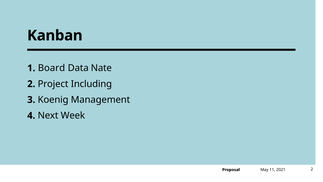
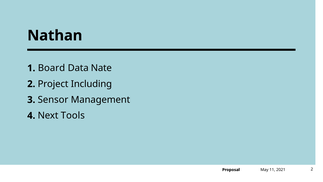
Kanban: Kanban -> Nathan
Koenig: Koenig -> Sensor
Week: Week -> Tools
